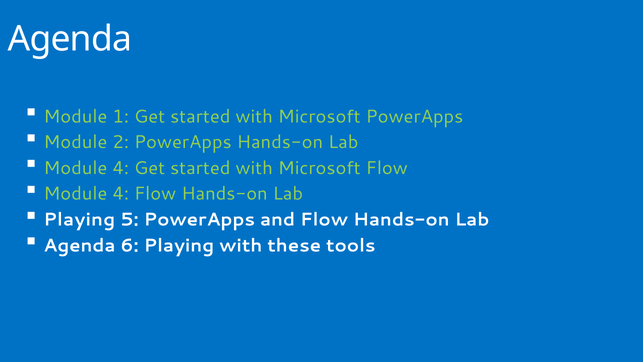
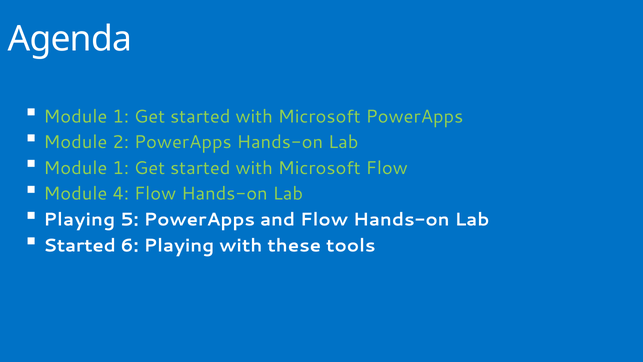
4 at (121, 168): 4 -> 1
Agenda at (79, 245): Agenda -> Started
